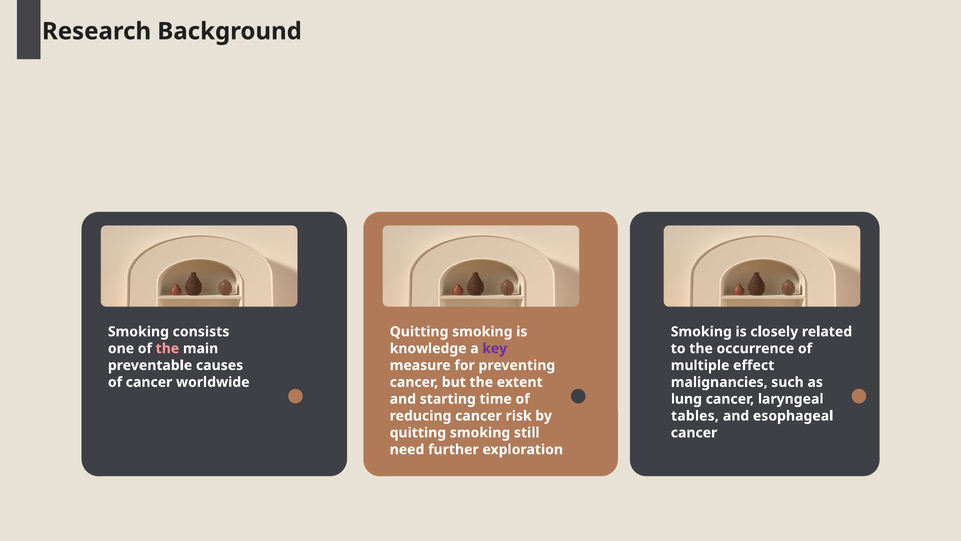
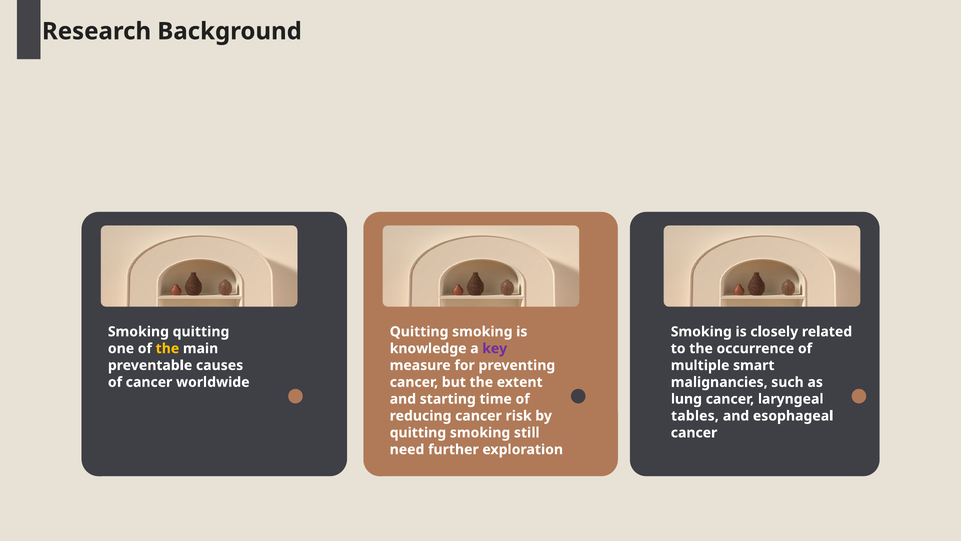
Smoking consists: consists -> quitting
the at (167, 348) colour: pink -> yellow
effect: effect -> smart
